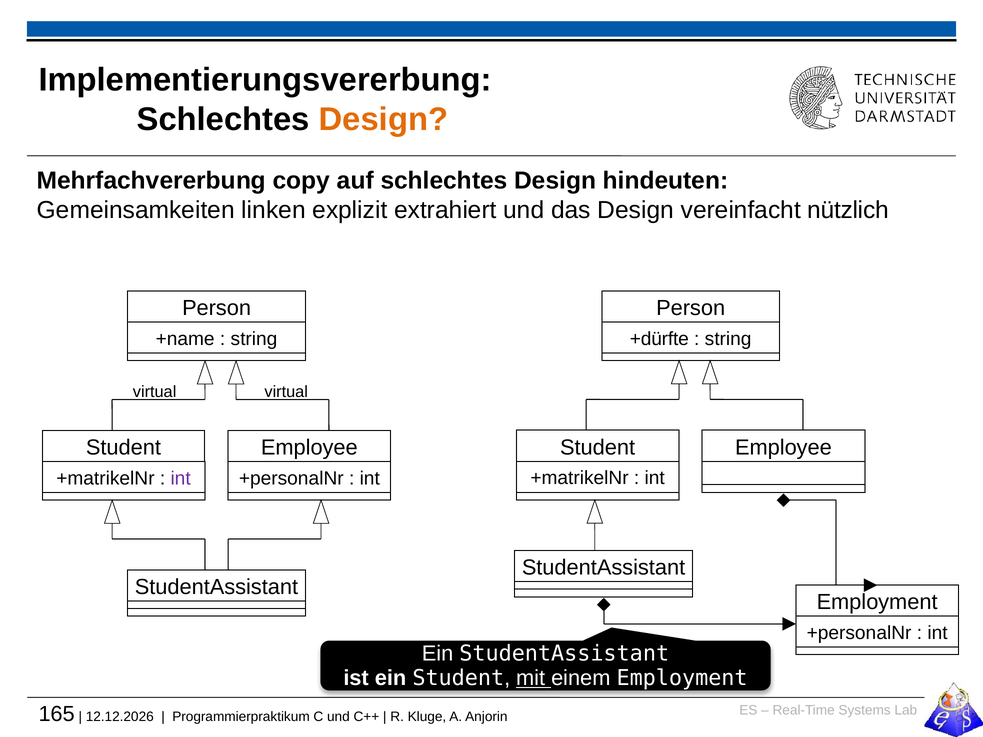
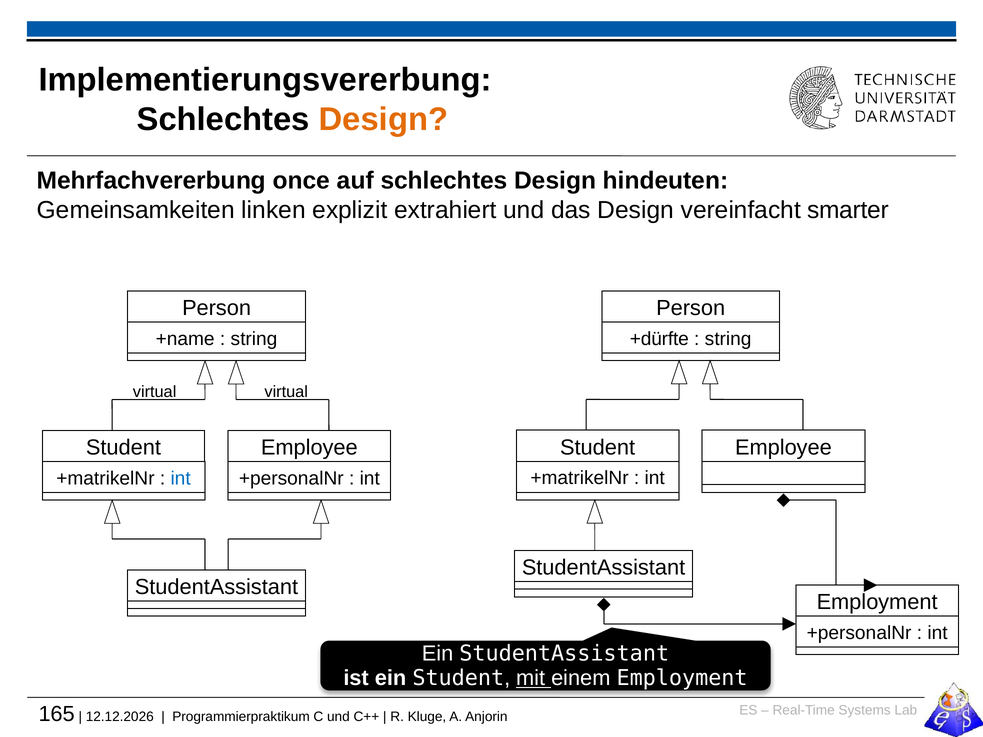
copy: copy -> once
nützlich: nützlich -> smarter
int at (181, 478) colour: purple -> blue
